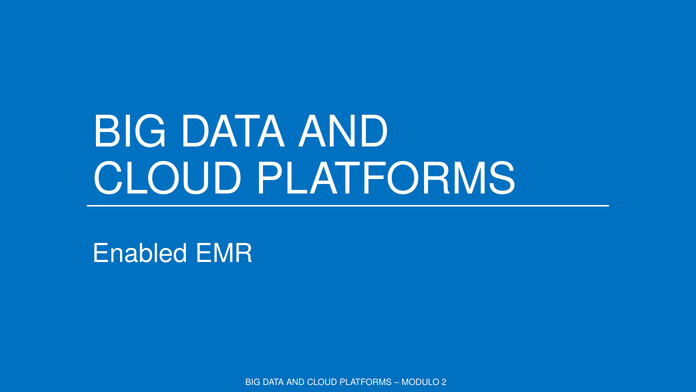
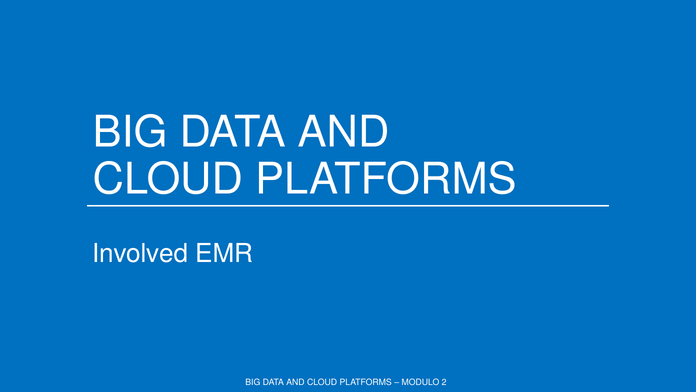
Enabled: Enabled -> Involved
